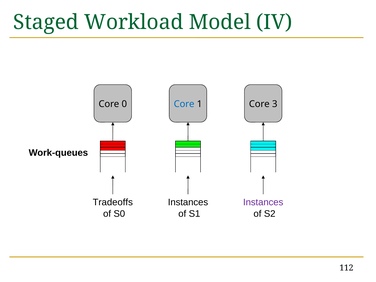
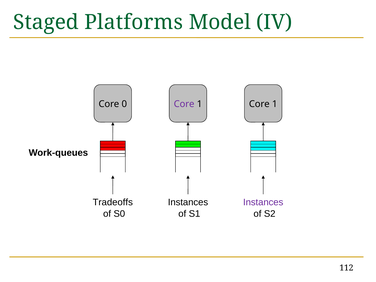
Workload: Workload -> Platforms
Core at (184, 104) colour: blue -> purple
1 Core 3: 3 -> 1
